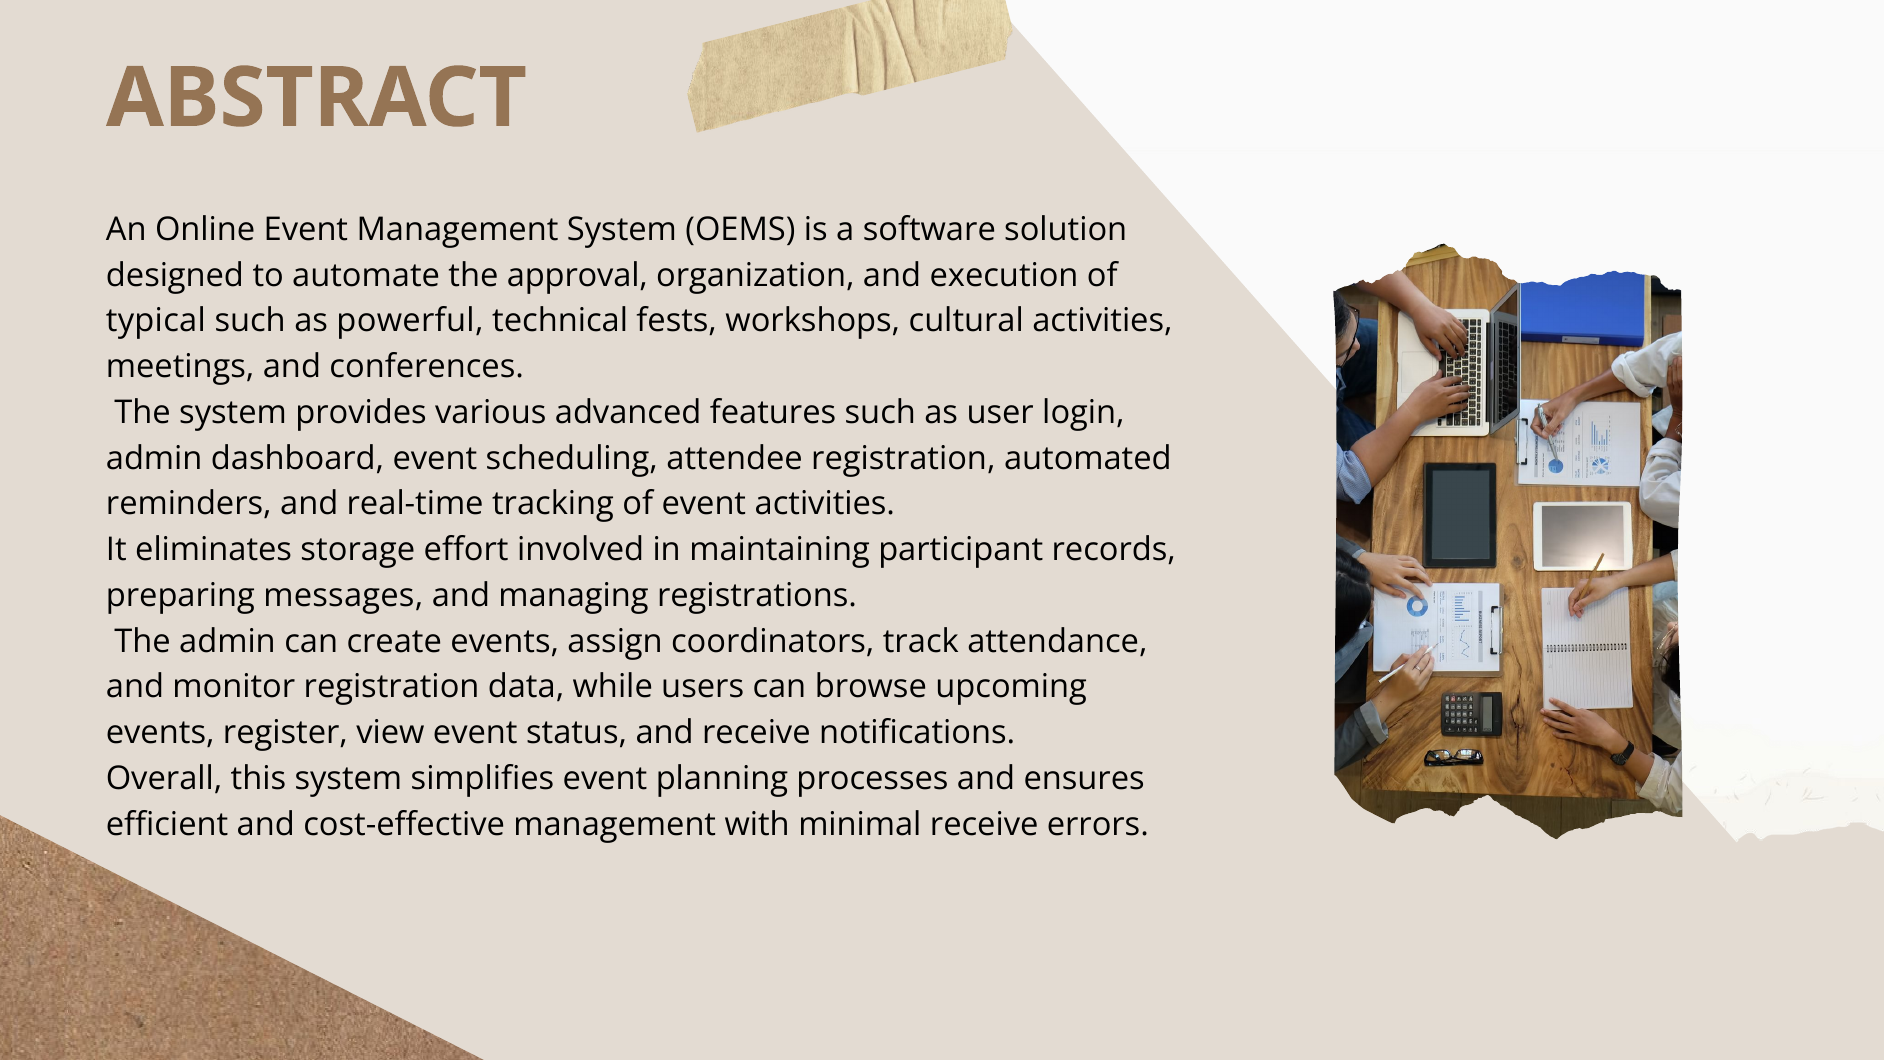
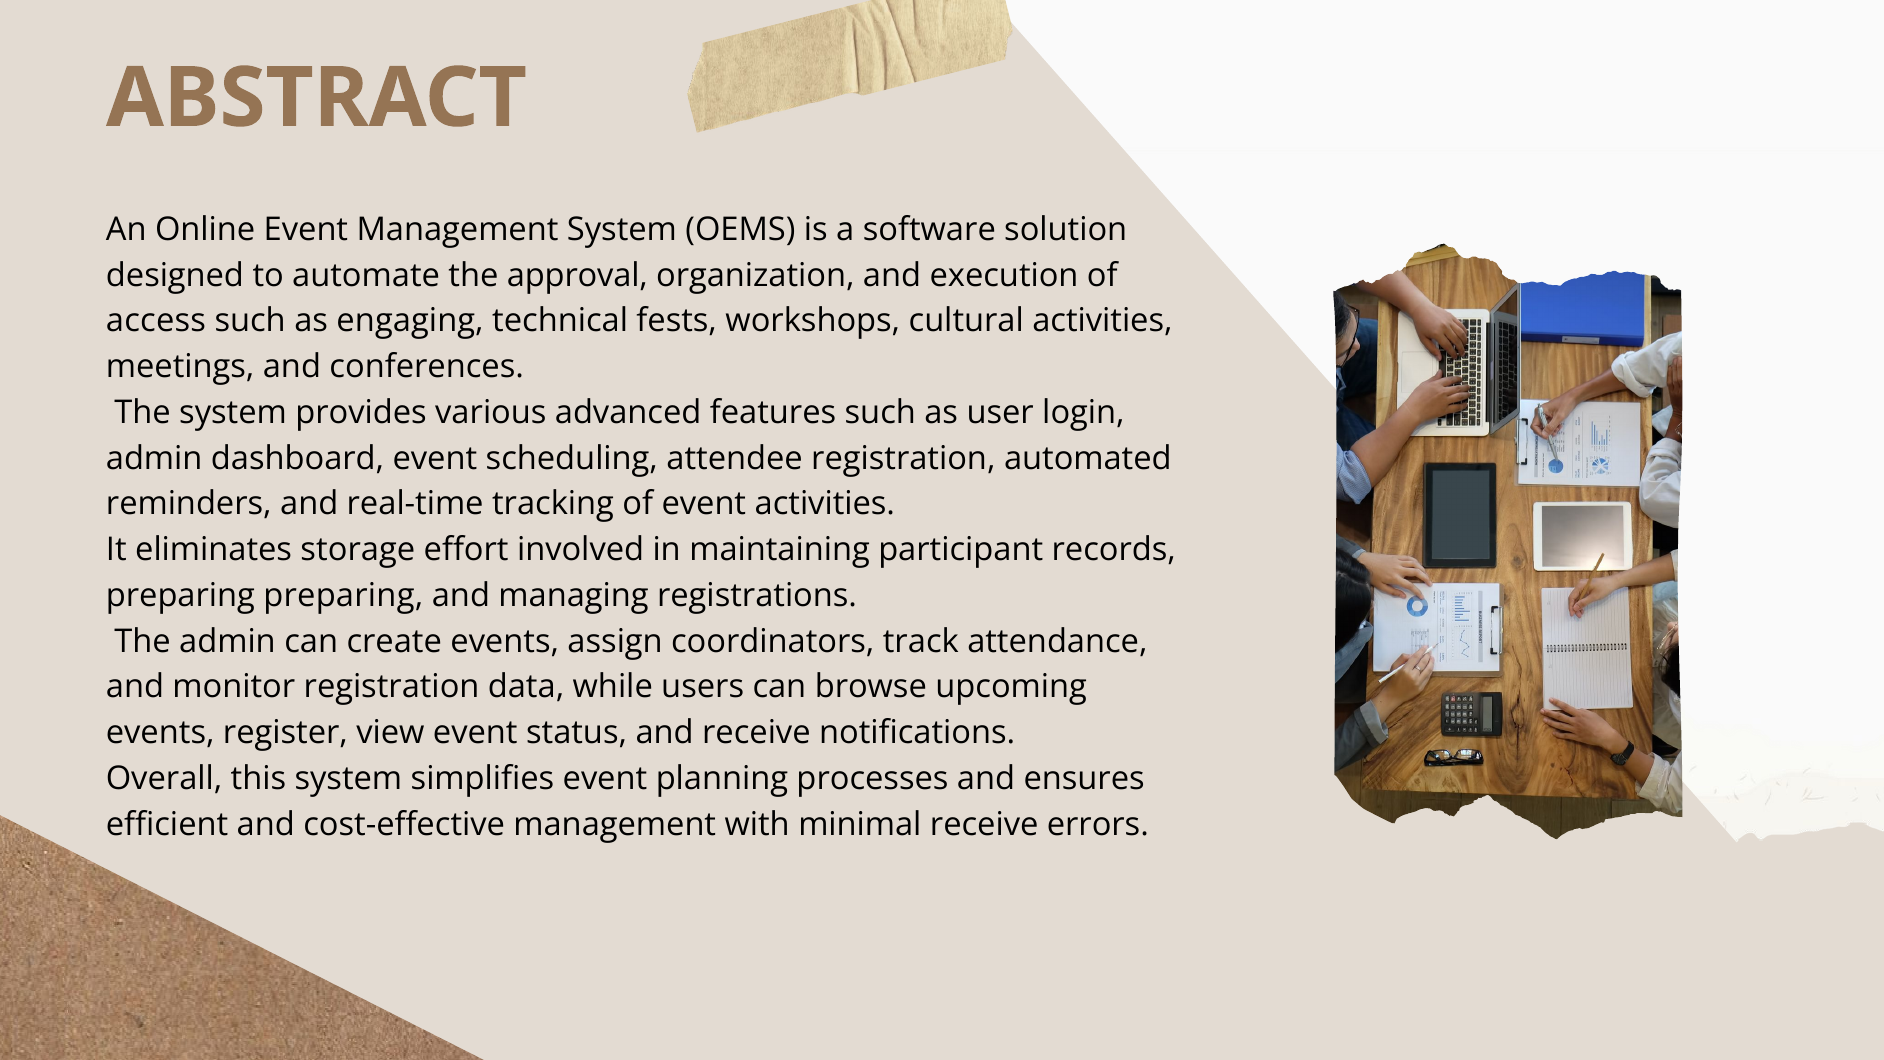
typical: typical -> access
powerful: powerful -> engaging
preparing messages: messages -> preparing
